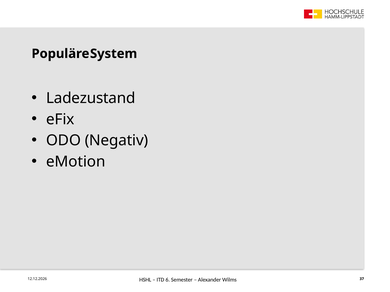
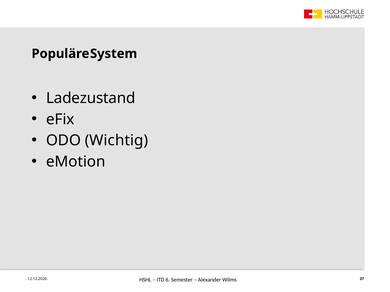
Negativ: Negativ -> Wichtig
